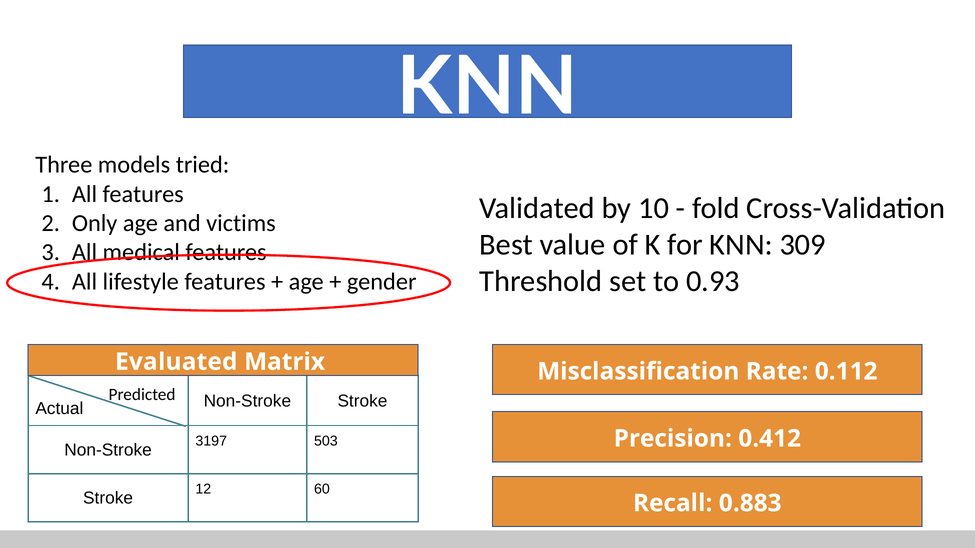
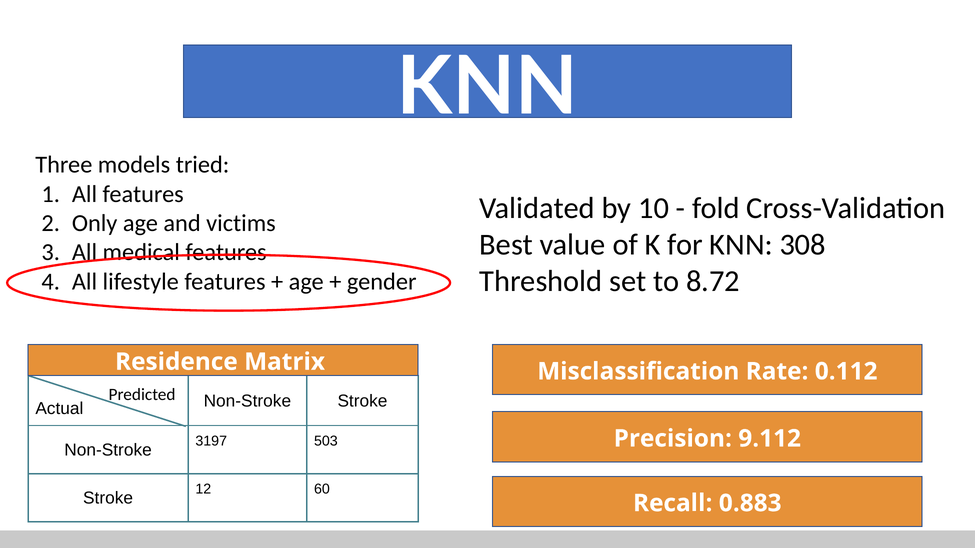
309: 309 -> 308
0.93: 0.93 -> 8.72
Evaluated: Evaluated -> Residence
0.412: 0.412 -> 9.112
